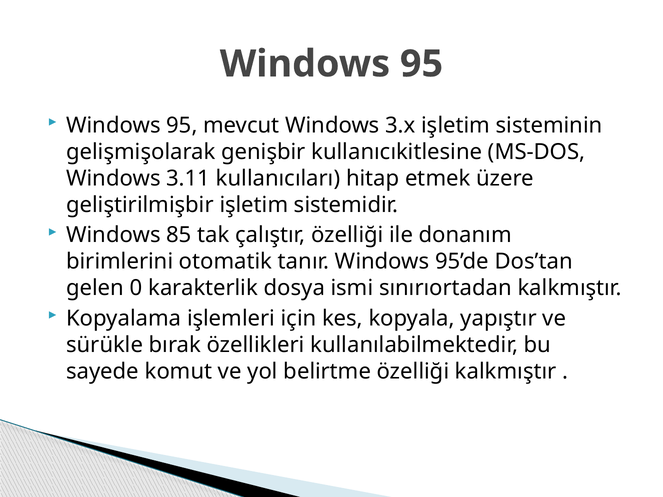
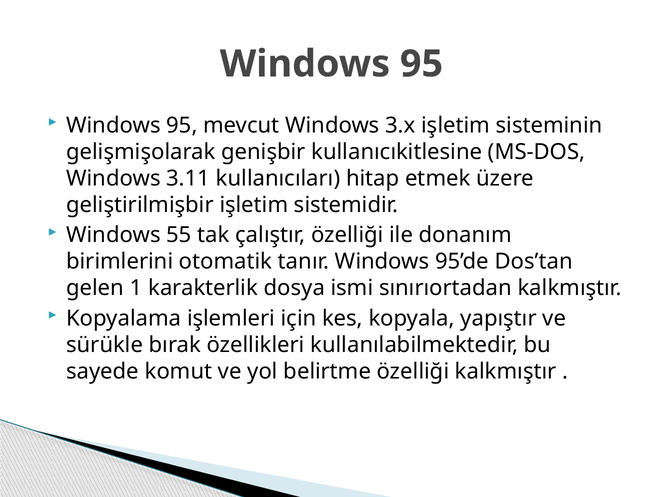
85: 85 -> 55
0: 0 -> 1
